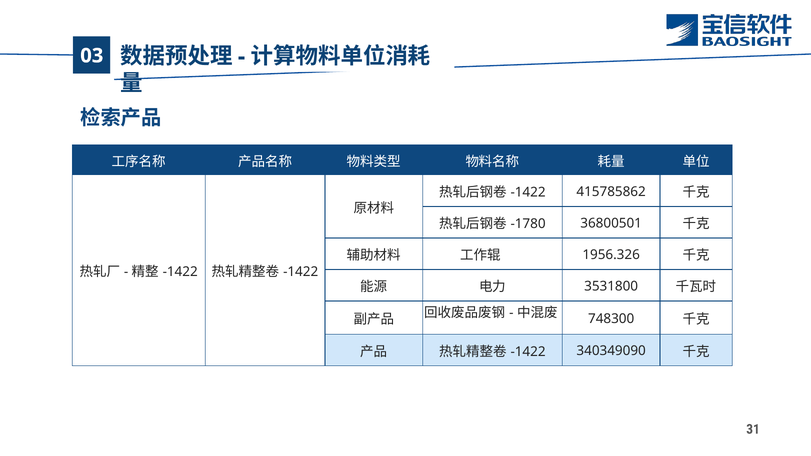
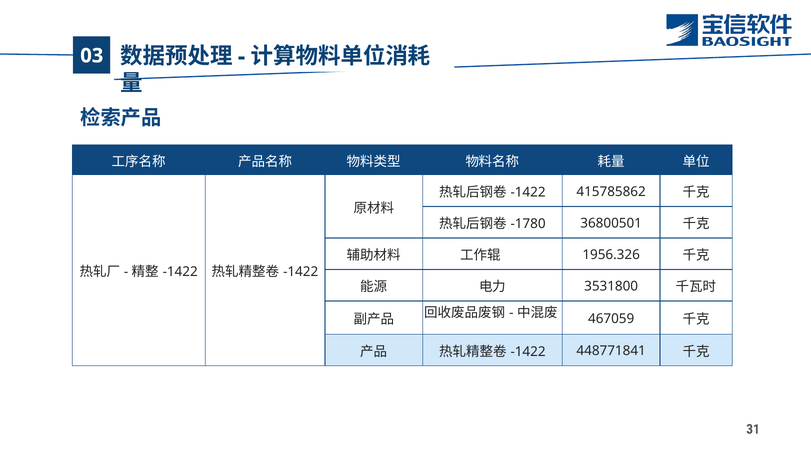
748300: 748300 -> 467059
340349090: 340349090 -> 448771841
